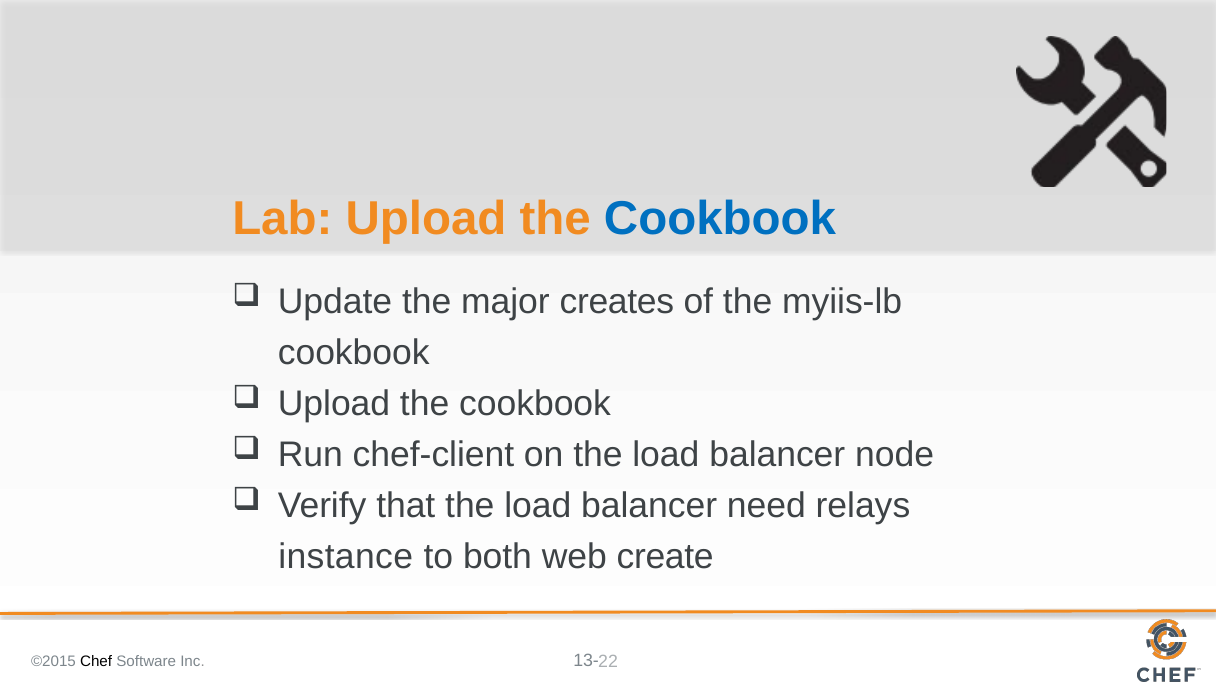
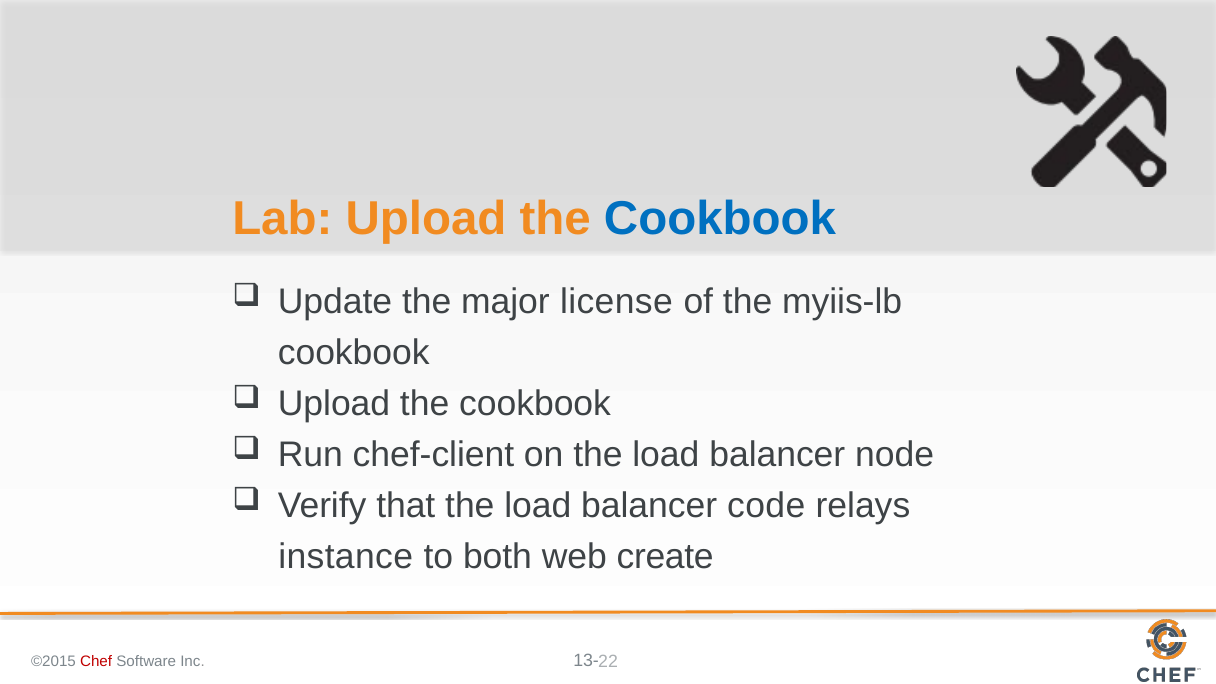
creates: creates -> license
need: need -> code
Chef colour: black -> red
